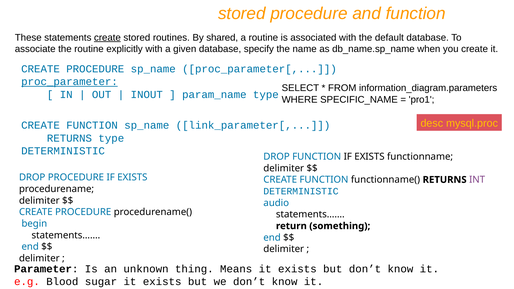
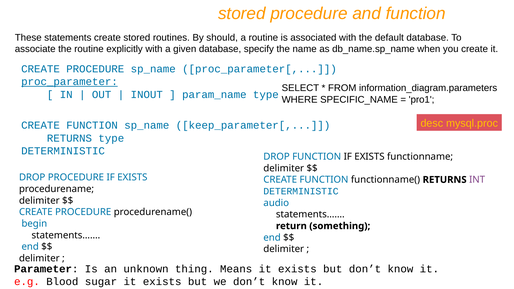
create at (107, 38) underline: present -> none
shared: shared -> should
link_parameter[: link_parameter[ -> keep_parameter[
